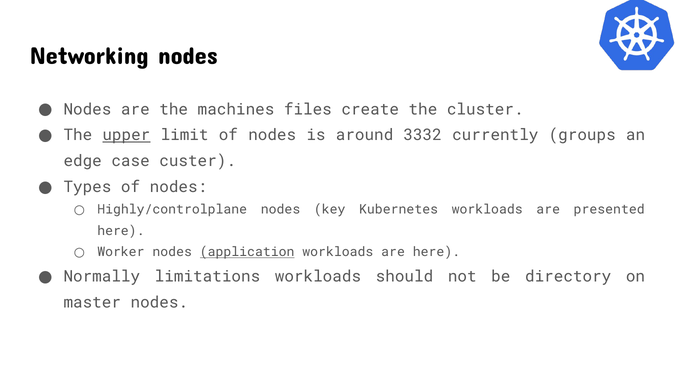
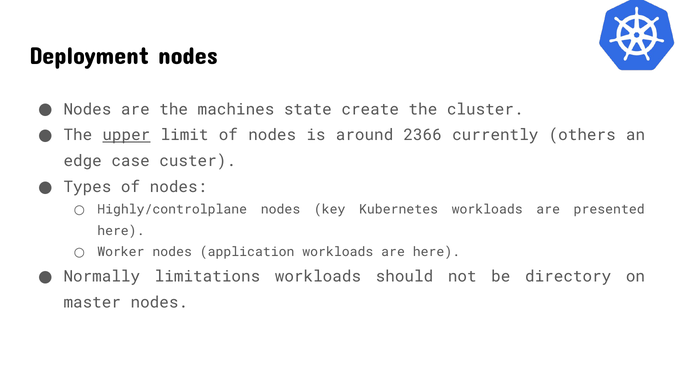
Networking: Networking -> Deployment
files: files -> state
3332: 3332 -> 2366
groups: groups -> others
application underline: present -> none
